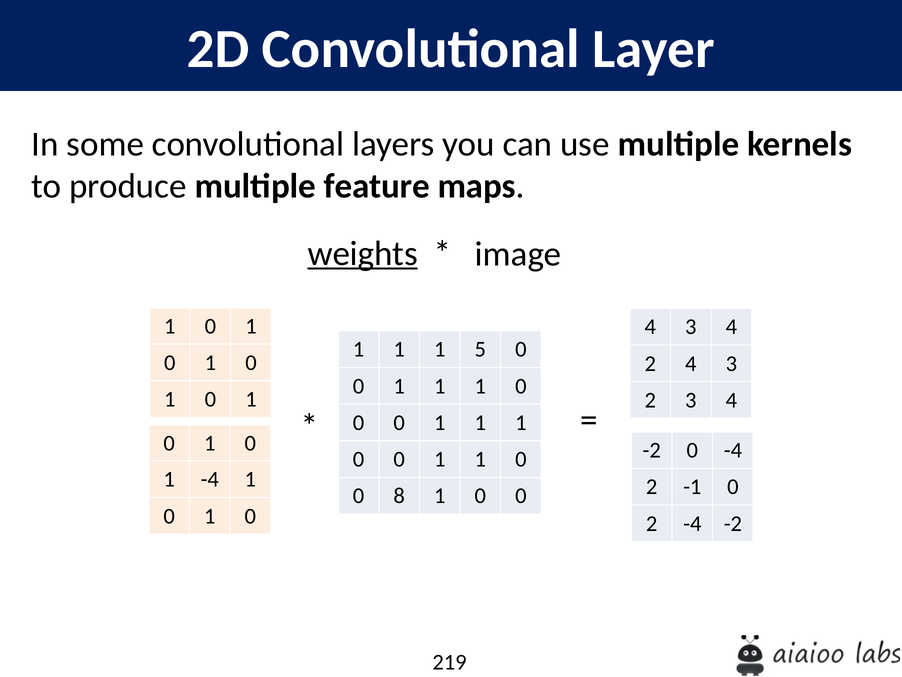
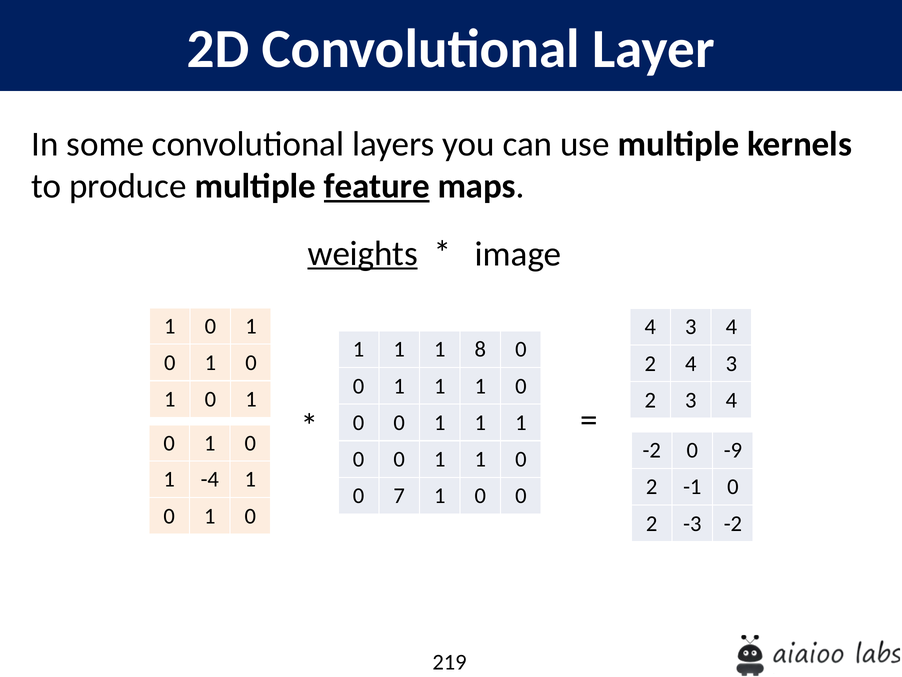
feature underline: none -> present
5: 5 -> 8
0 -4: -4 -> -9
8: 8 -> 7
2 -4: -4 -> -3
